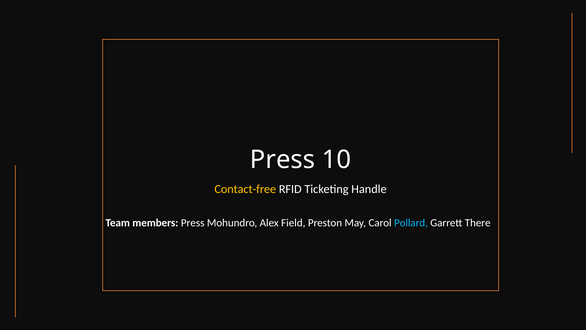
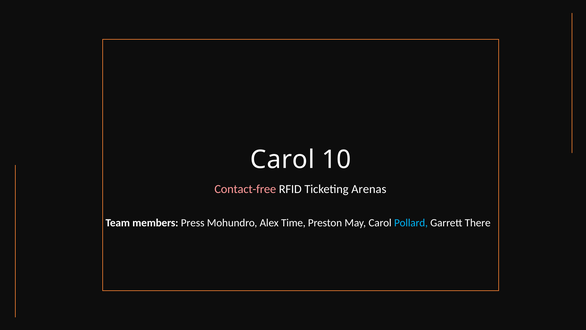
Press at (283, 160): Press -> Carol
Contact-free colour: yellow -> pink
Handle: Handle -> Arenas
Field: Field -> Time
